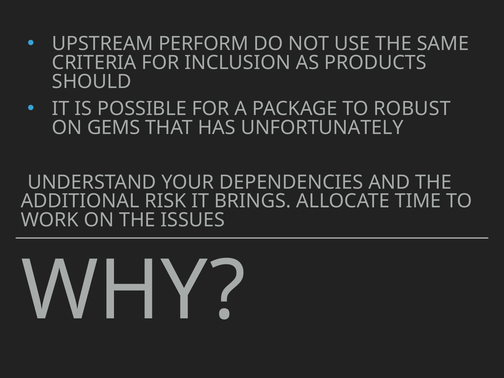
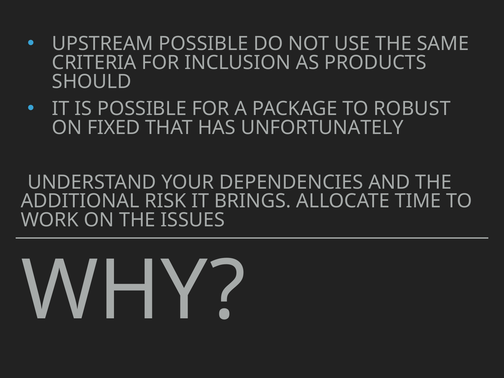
UPSTREAM PERFORM: PERFORM -> POSSIBLE
GEMS: GEMS -> FIXED
